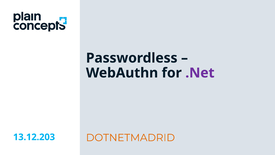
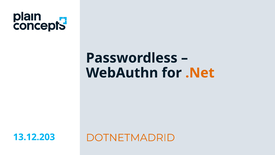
.Net colour: purple -> orange
